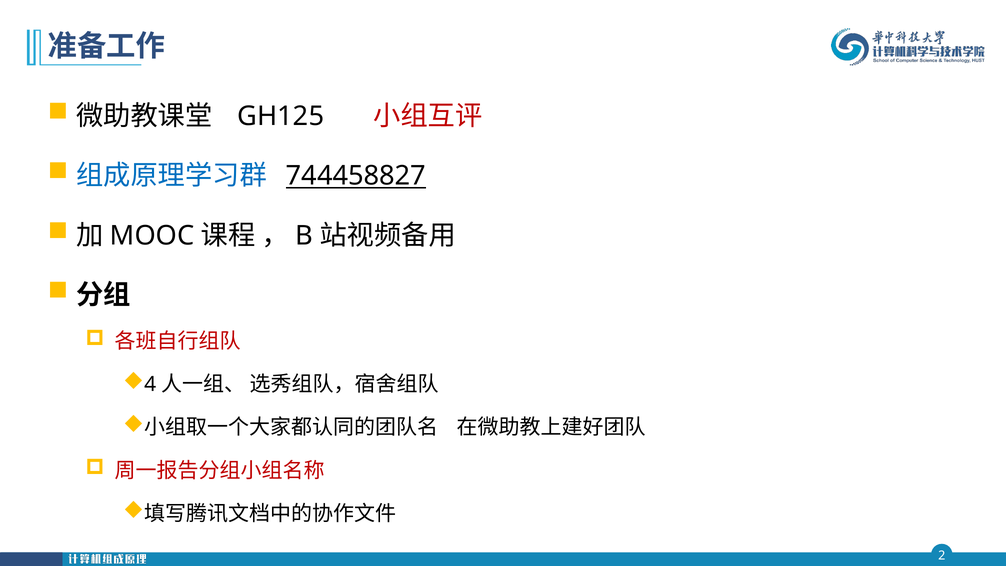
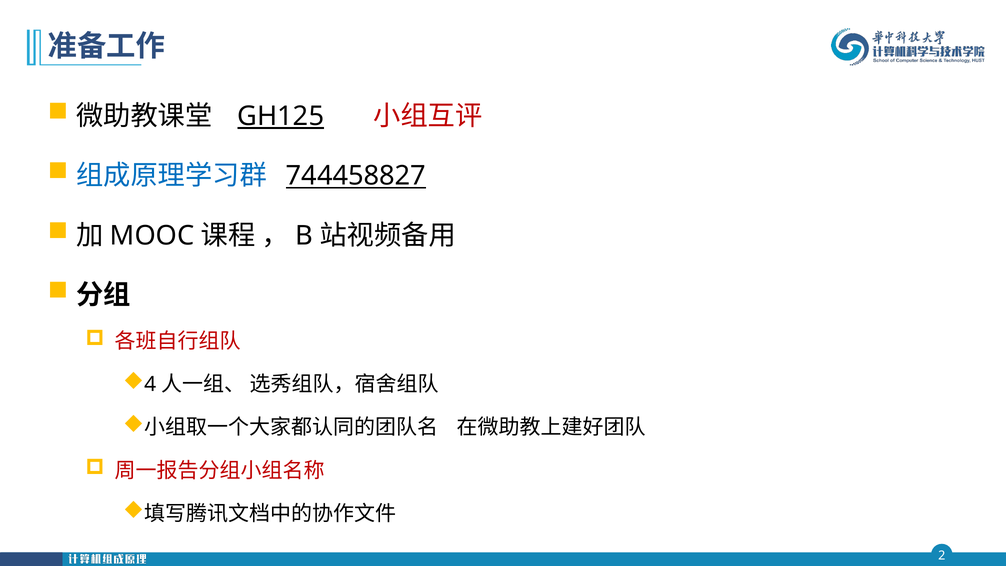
GH125 underline: none -> present
